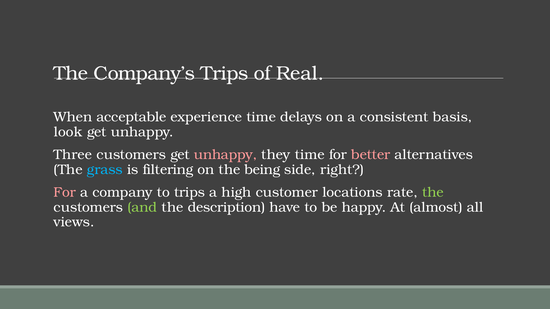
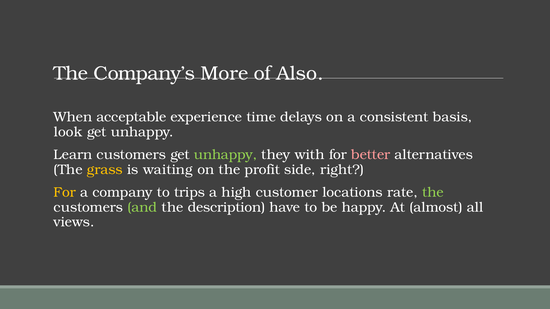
Company’s Trips: Trips -> More
Real: Real -> Also
Three: Three -> Learn
unhappy at (226, 155) colour: pink -> light green
they time: time -> with
grass colour: light blue -> yellow
filtering: filtering -> waiting
being: being -> profit
For at (65, 193) colour: pink -> yellow
